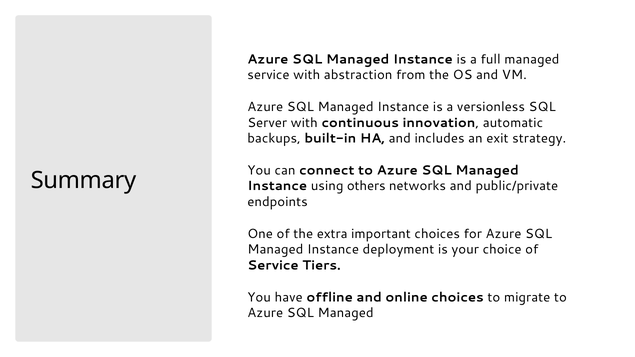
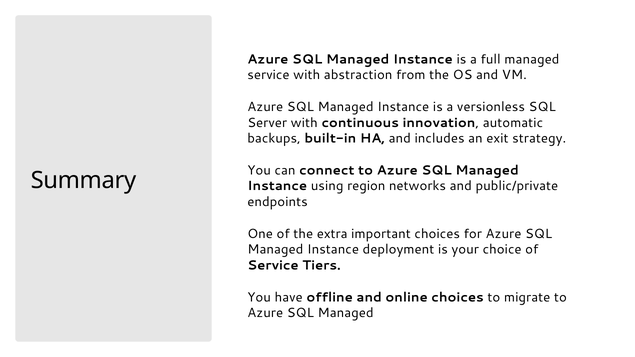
others: others -> region
